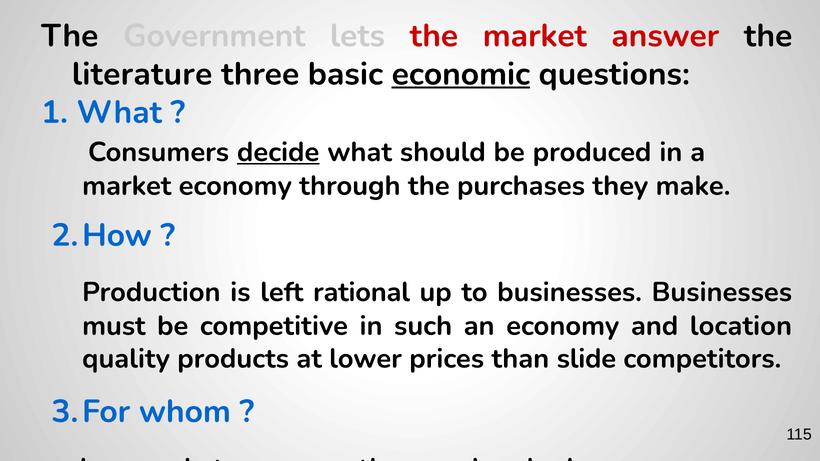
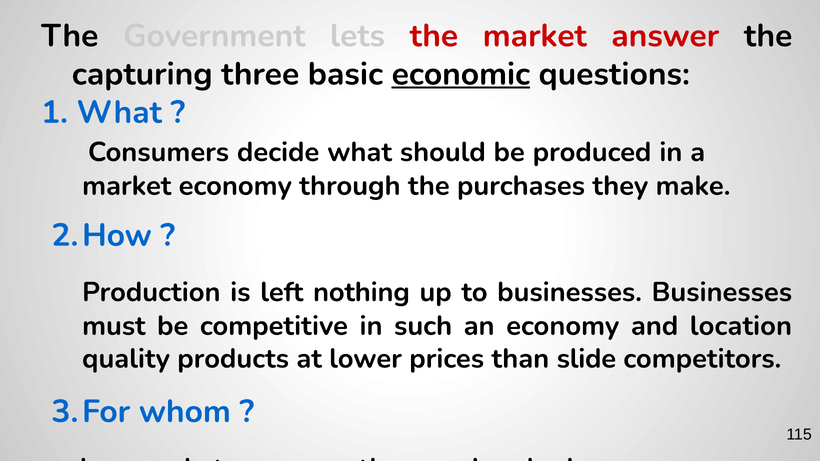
literature: literature -> capturing
decide underline: present -> none
rational: rational -> nothing
